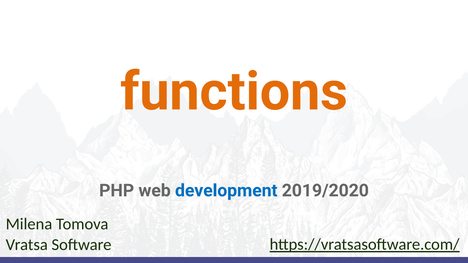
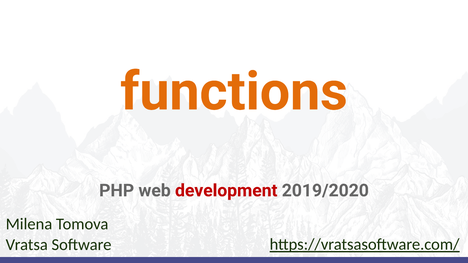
development colour: blue -> red
